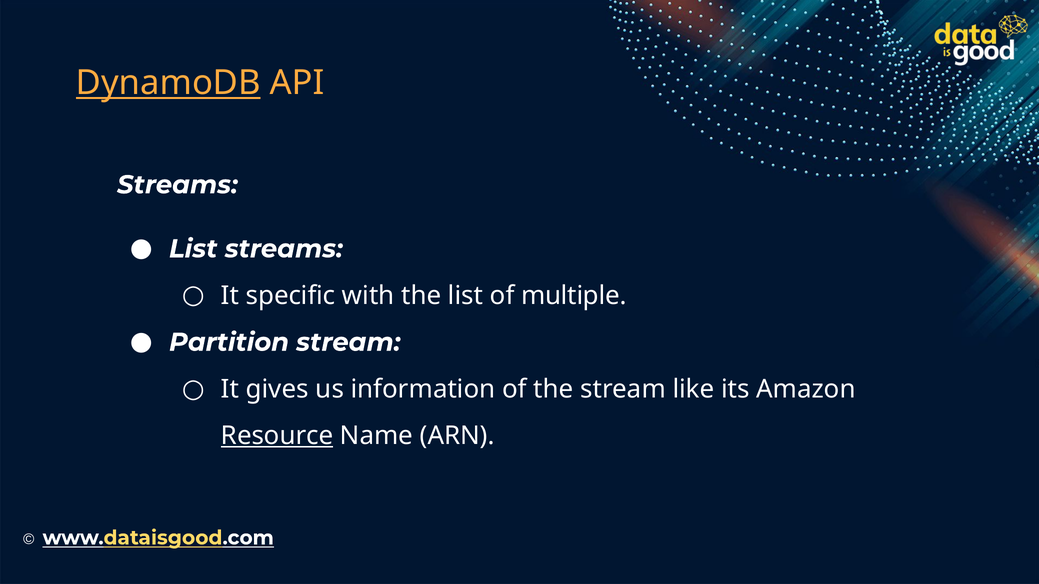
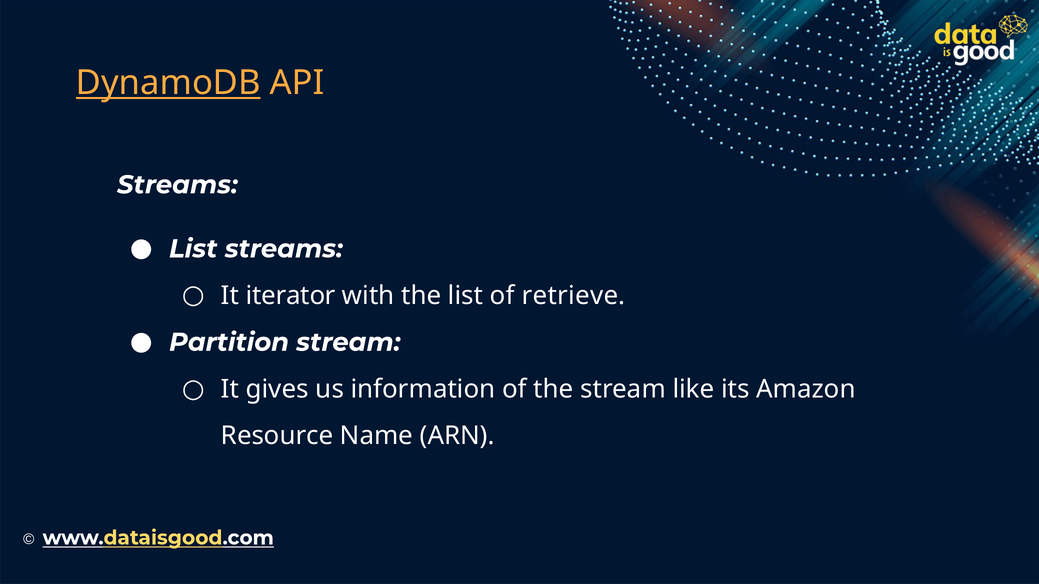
specific: specific -> iterator
multiple: multiple -> retrieve
Resource underline: present -> none
